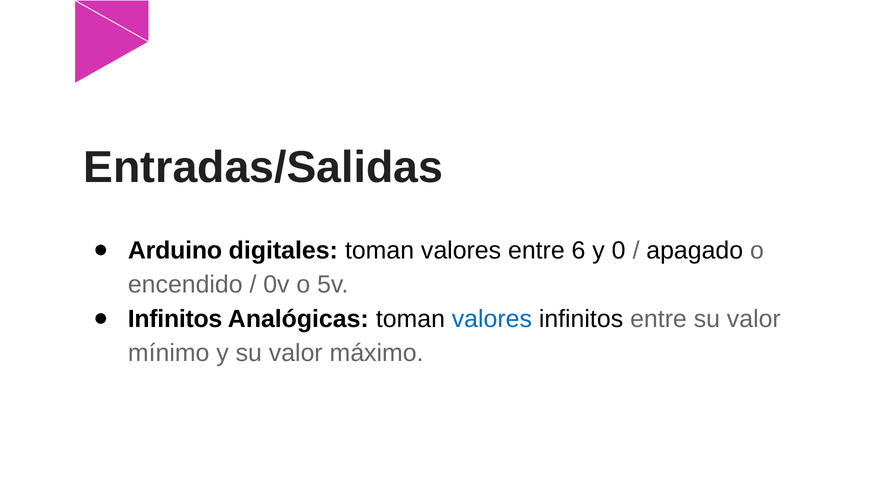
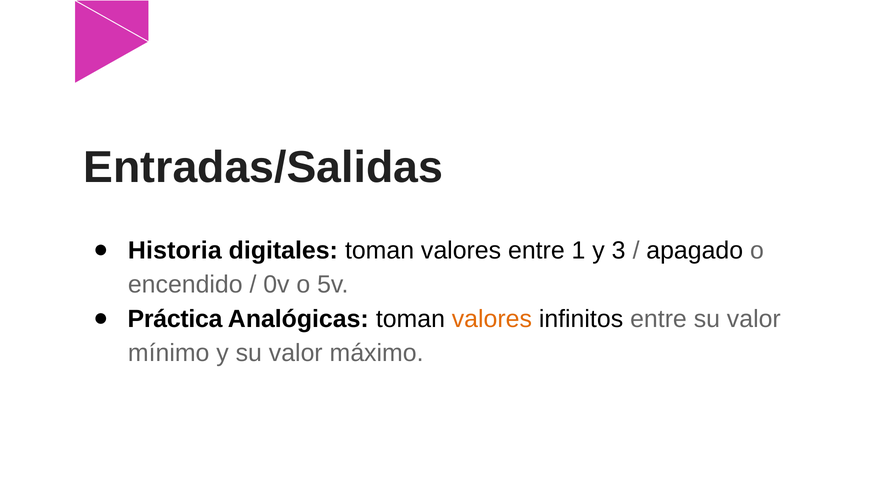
Arduino: Arduino -> Historia
6: 6 -> 1
0: 0 -> 3
Infinitos at (175, 319): Infinitos -> Práctica
valores at (492, 319) colour: blue -> orange
